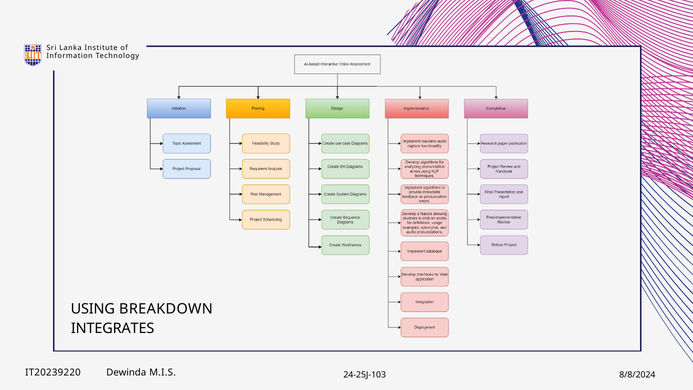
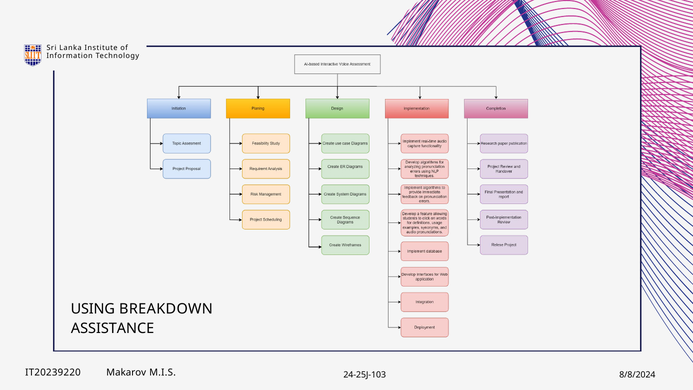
INTEGRATES: INTEGRATES -> ASSISTANCE
Dewinda: Dewinda -> Makarov
